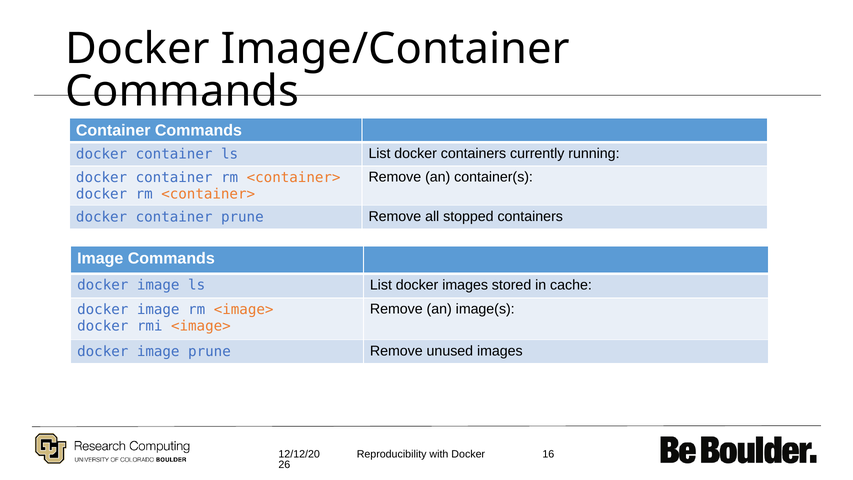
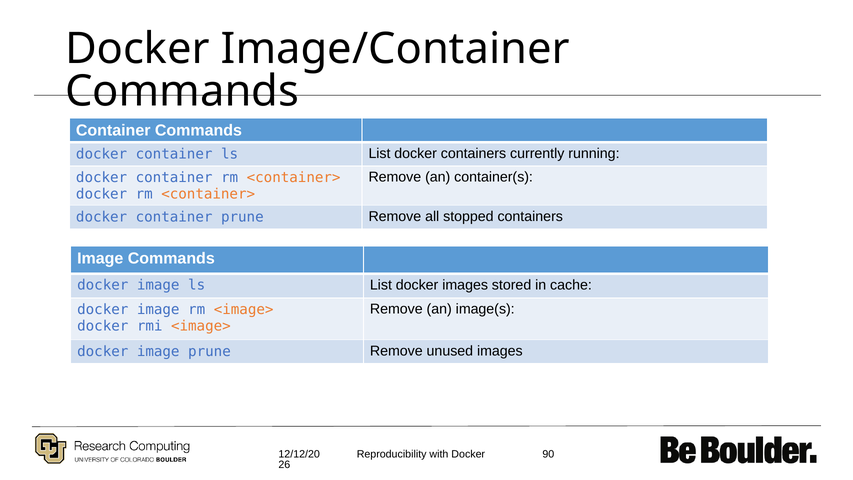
16: 16 -> 90
